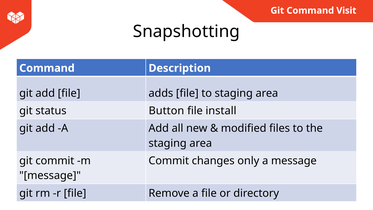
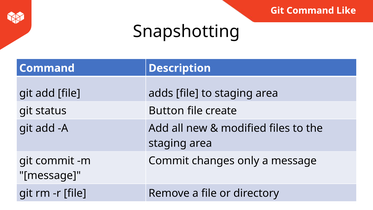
Visit: Visit -> Like
install: install -> create
